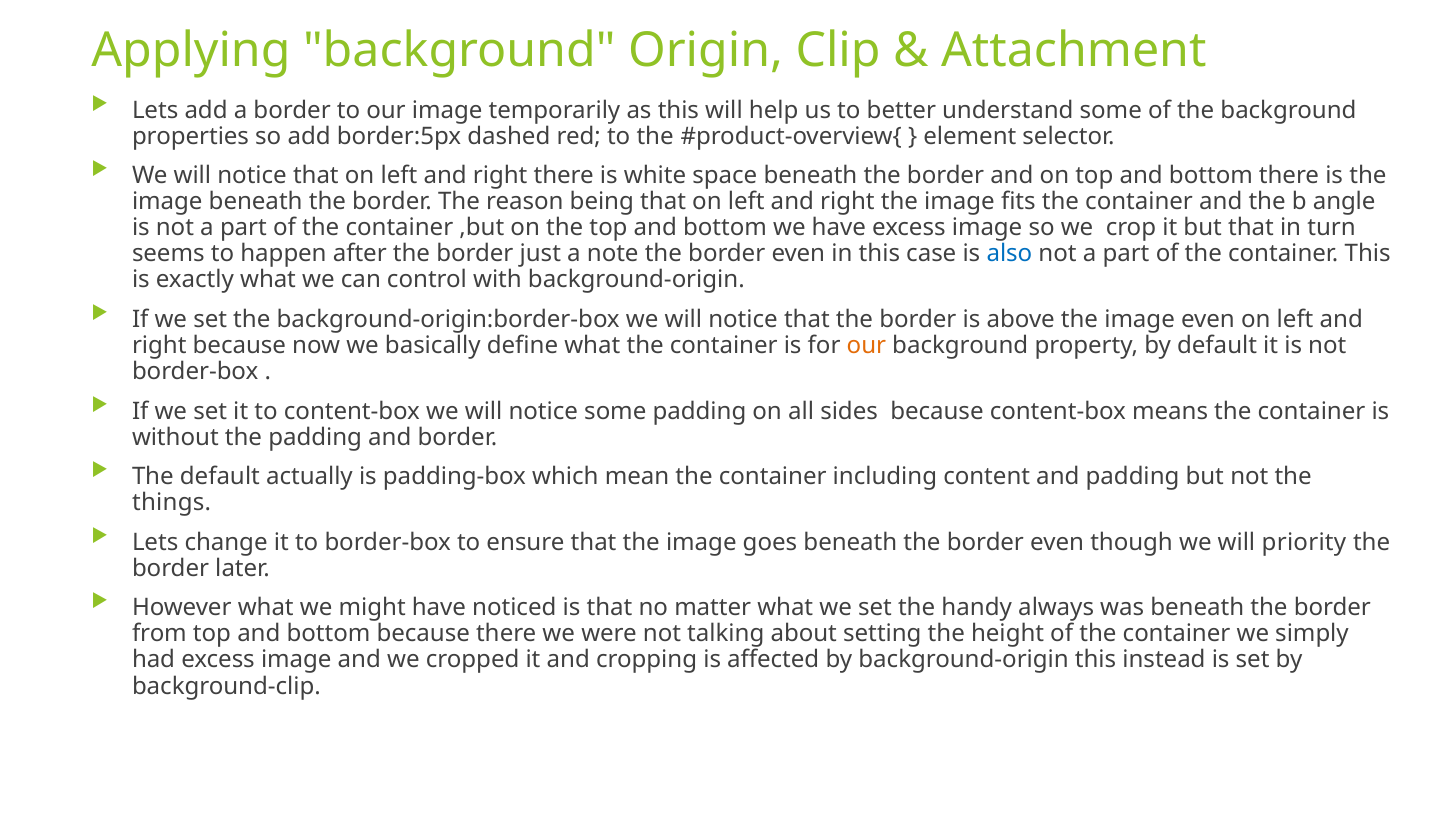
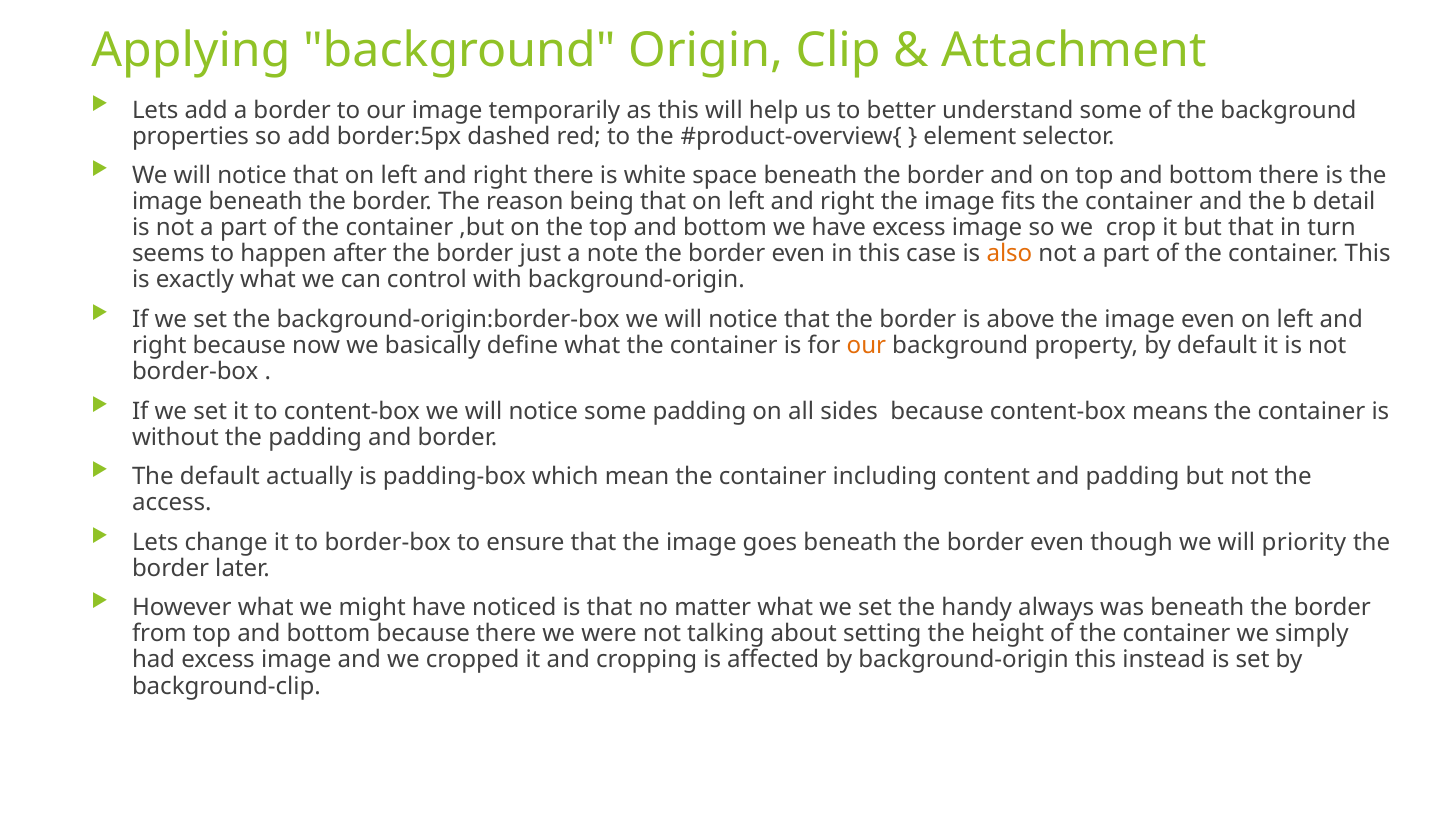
angle: angle -> detail
also colour: blue -> orange
things: things -> access
